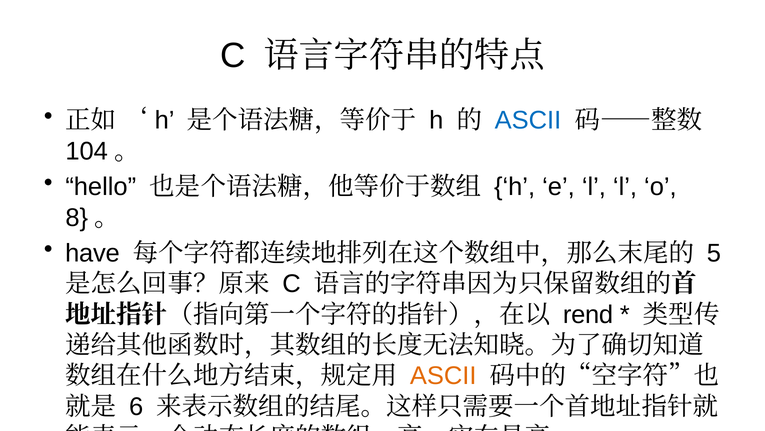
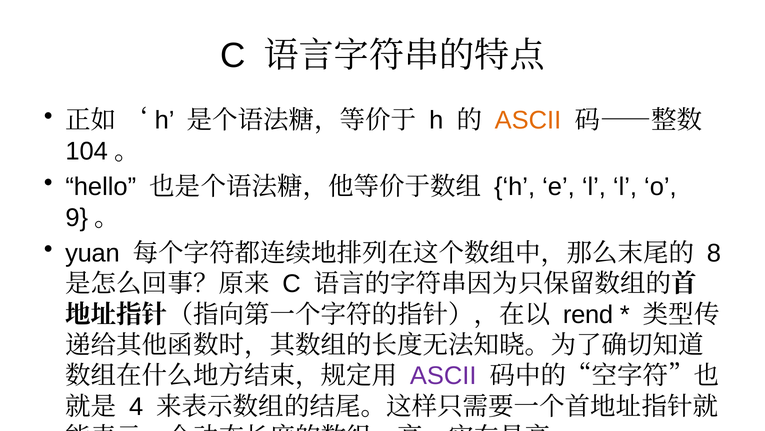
ASCII at (528, 120) colour: blue -> orange
8: 8 -> 9
have: have -> yuan
5: 5 -> 8
ASCII at (443, 375) colour: orange -> purple
6: 6 -> 4
